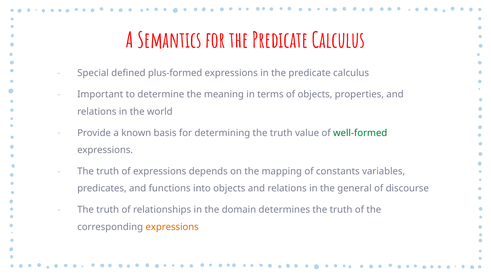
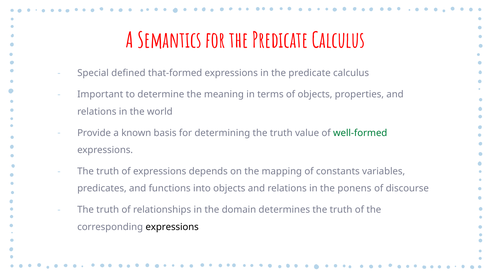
plus-formed: plus-formed -> that-formed
general: general -> ponens
expressions at (172, 227) colour: orange -> black
